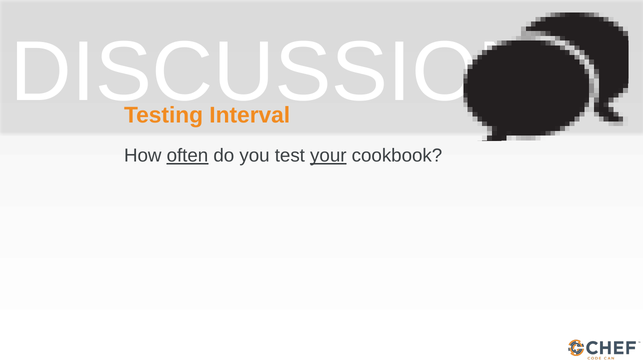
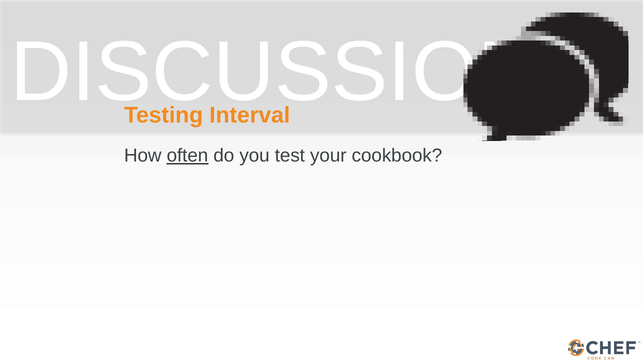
your underline: present -> none
